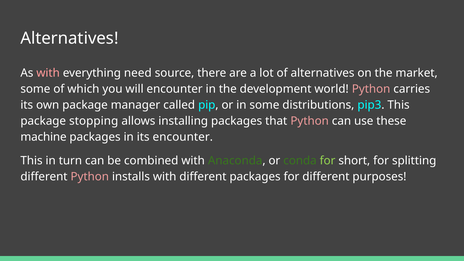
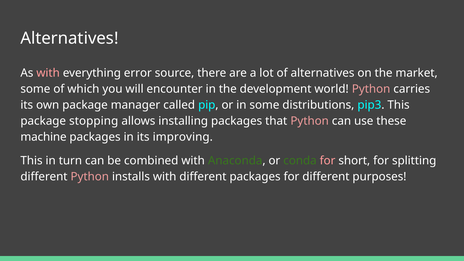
need: need -> error
its encounter: encounter -> improving
for at (328, 161) colour: light green -> pink
